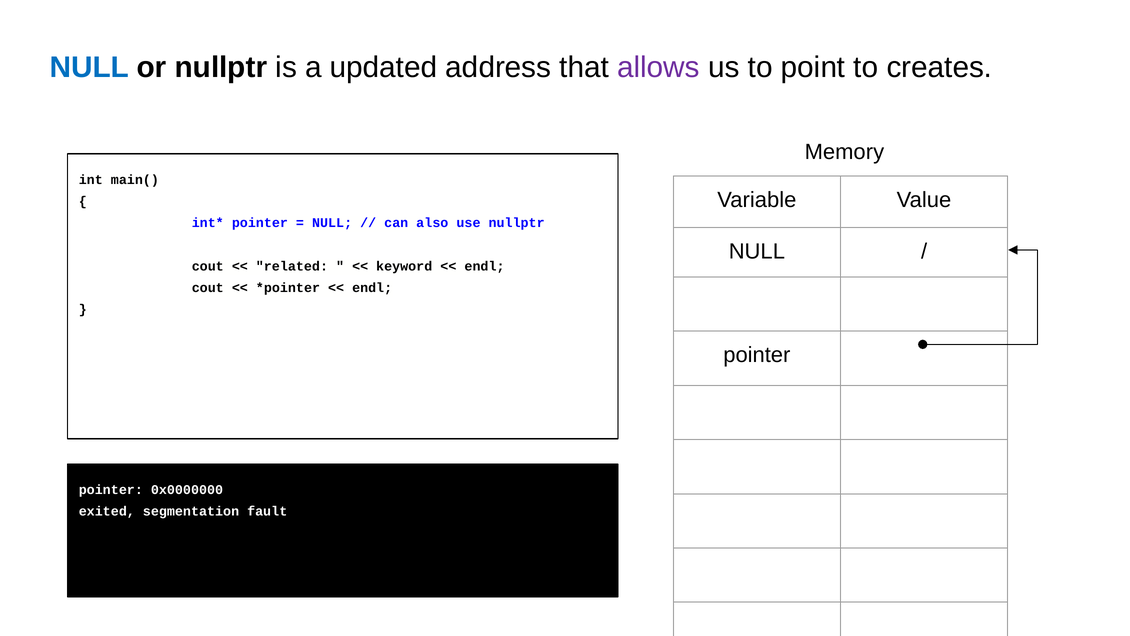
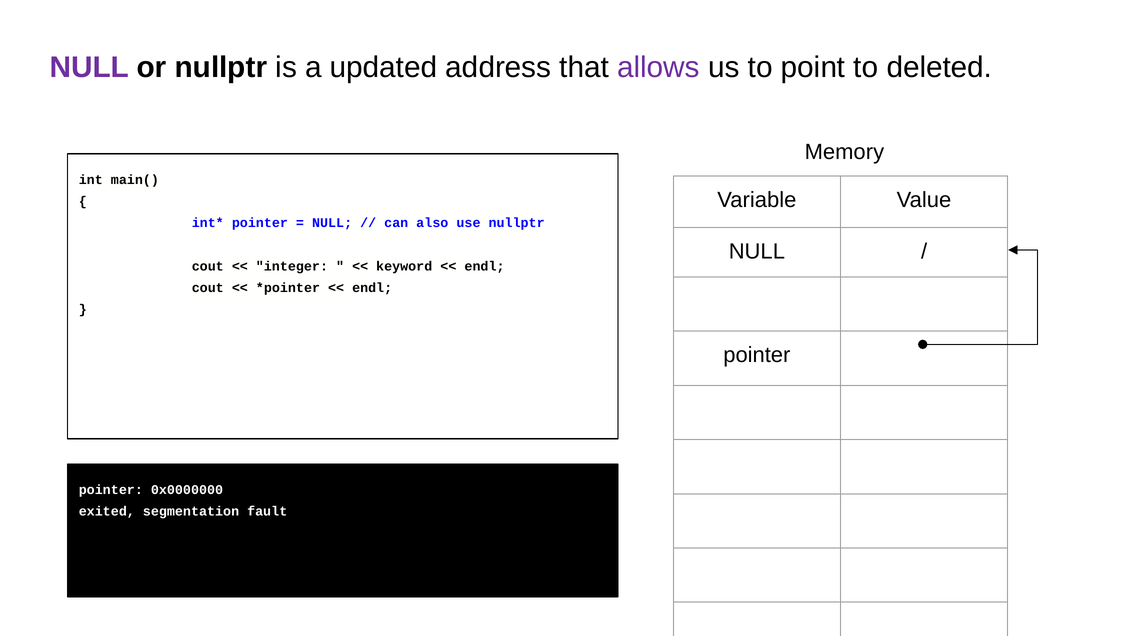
NULL at (89, 67) colour: blue -> purple
creates: creates -> deleted
related: related -> integer
